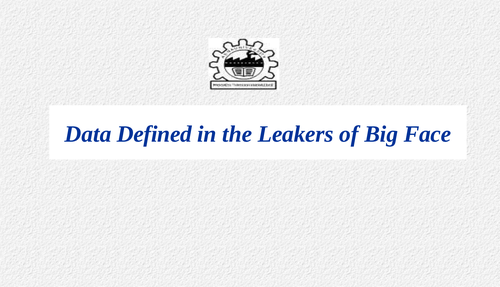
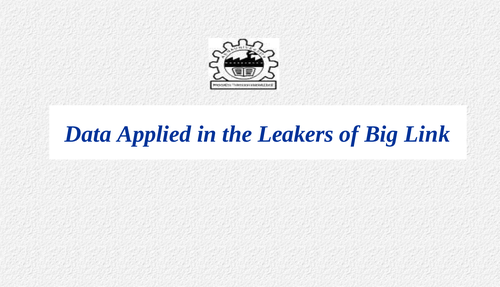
Defined: Defined -> Applied
Face: Face -> Link
